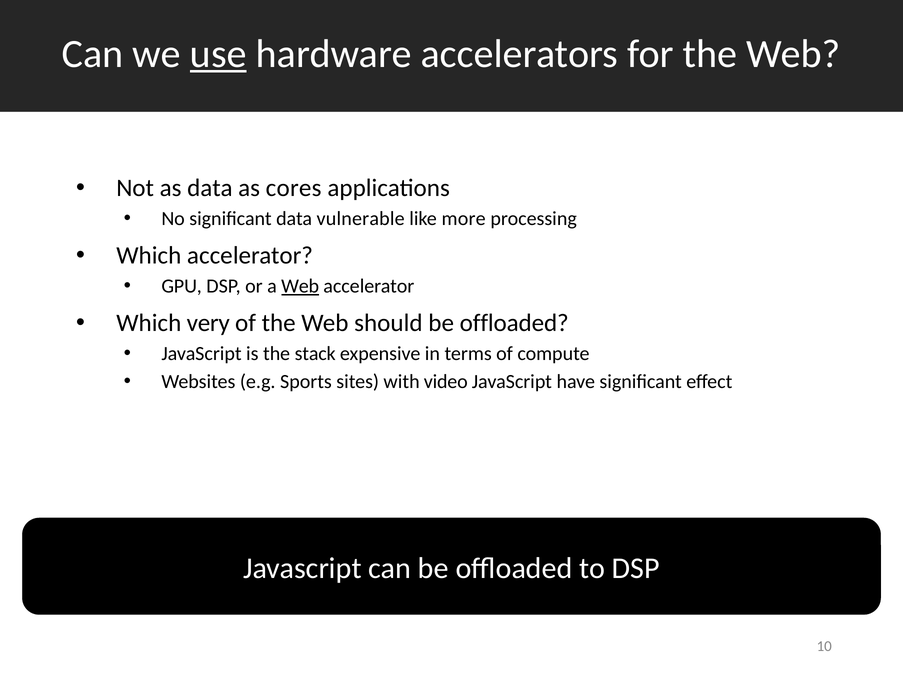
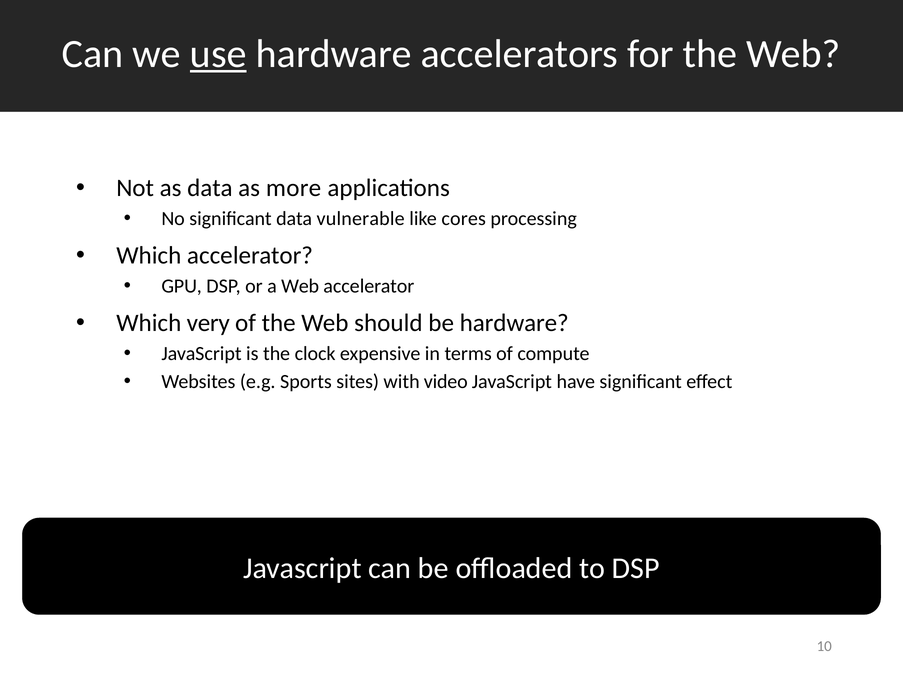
cores: cores -> more
more: more -> cores
Web at (300, 286) underline: present -> none
should be offloaded: offloaded -> hardware
stack: stack -> clock
